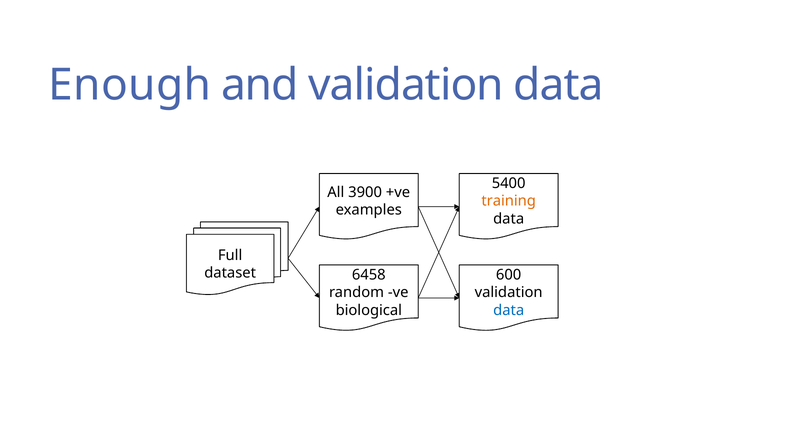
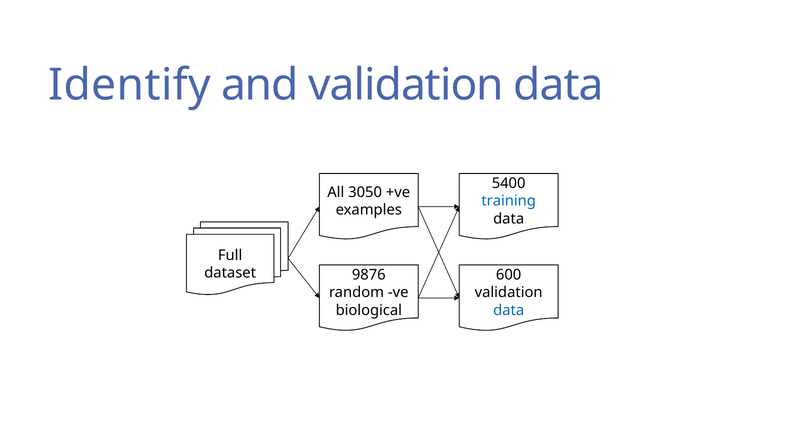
Enough: Enough -> Identify
3900: 3900 -> 3050
training colour: orange -> blue
6458: 6458 -> 9876
